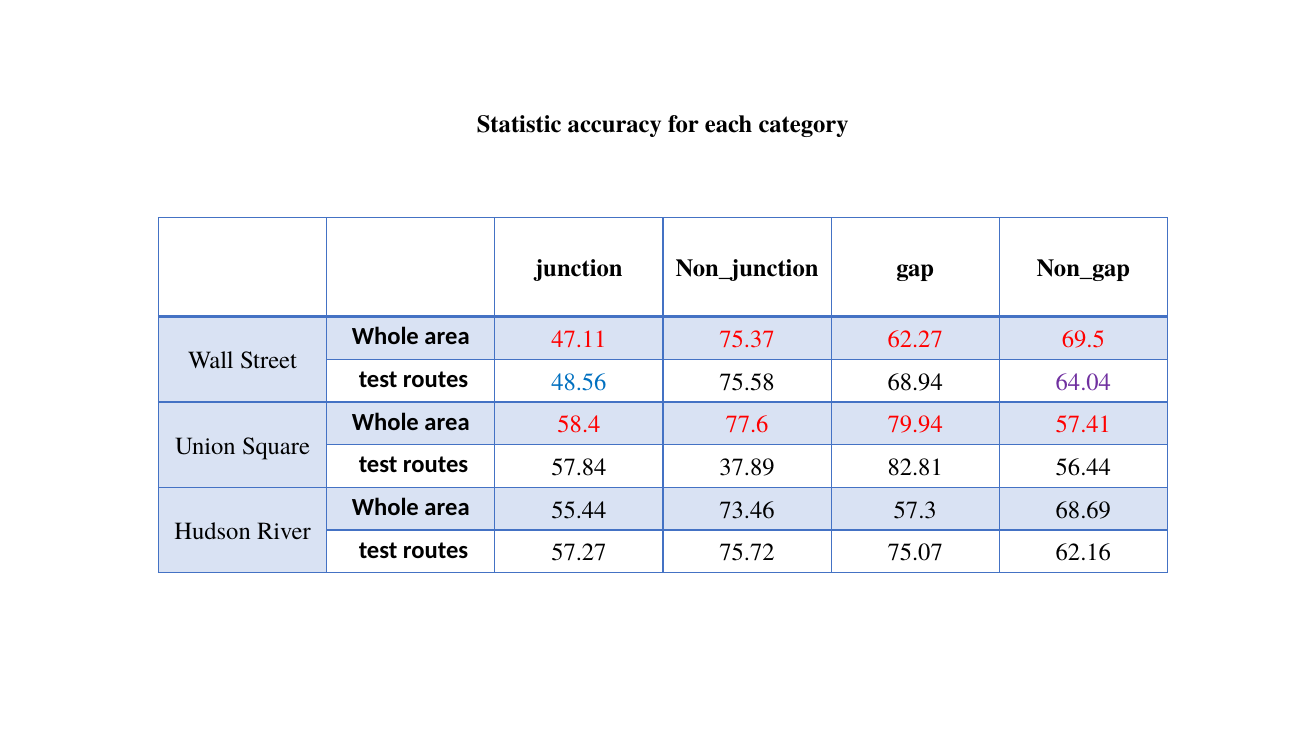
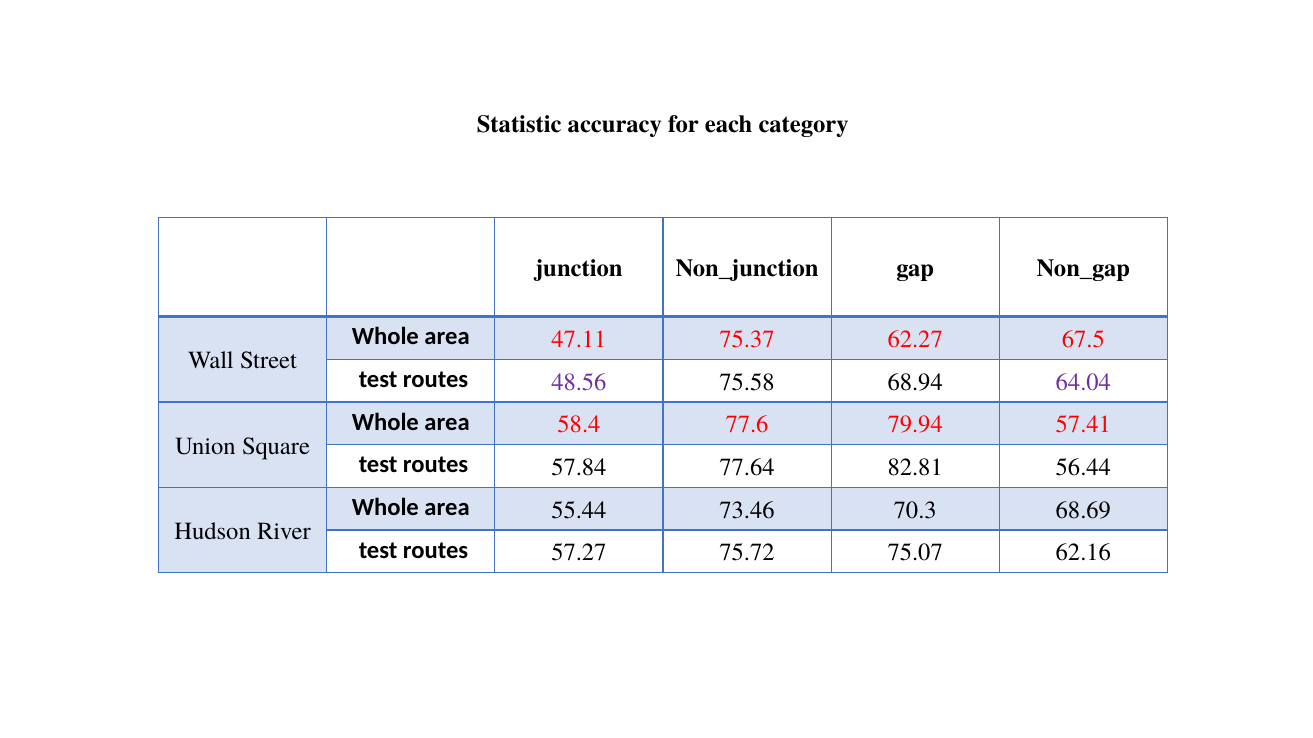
69.5: 69.5 -> 67.5
48.56 colour: blue -> purple
37.89: 37.89 -> 77.64
57.3: 57.3 -> 70.3
